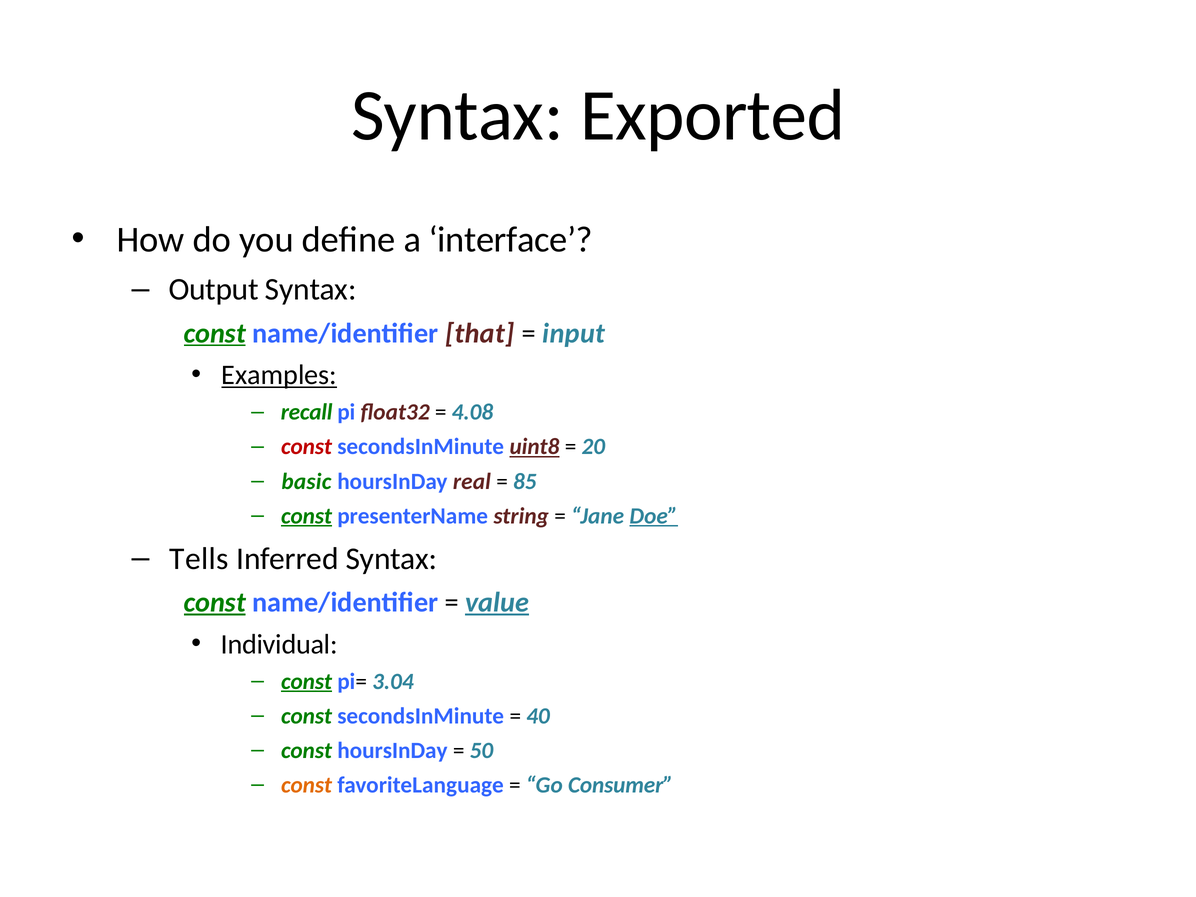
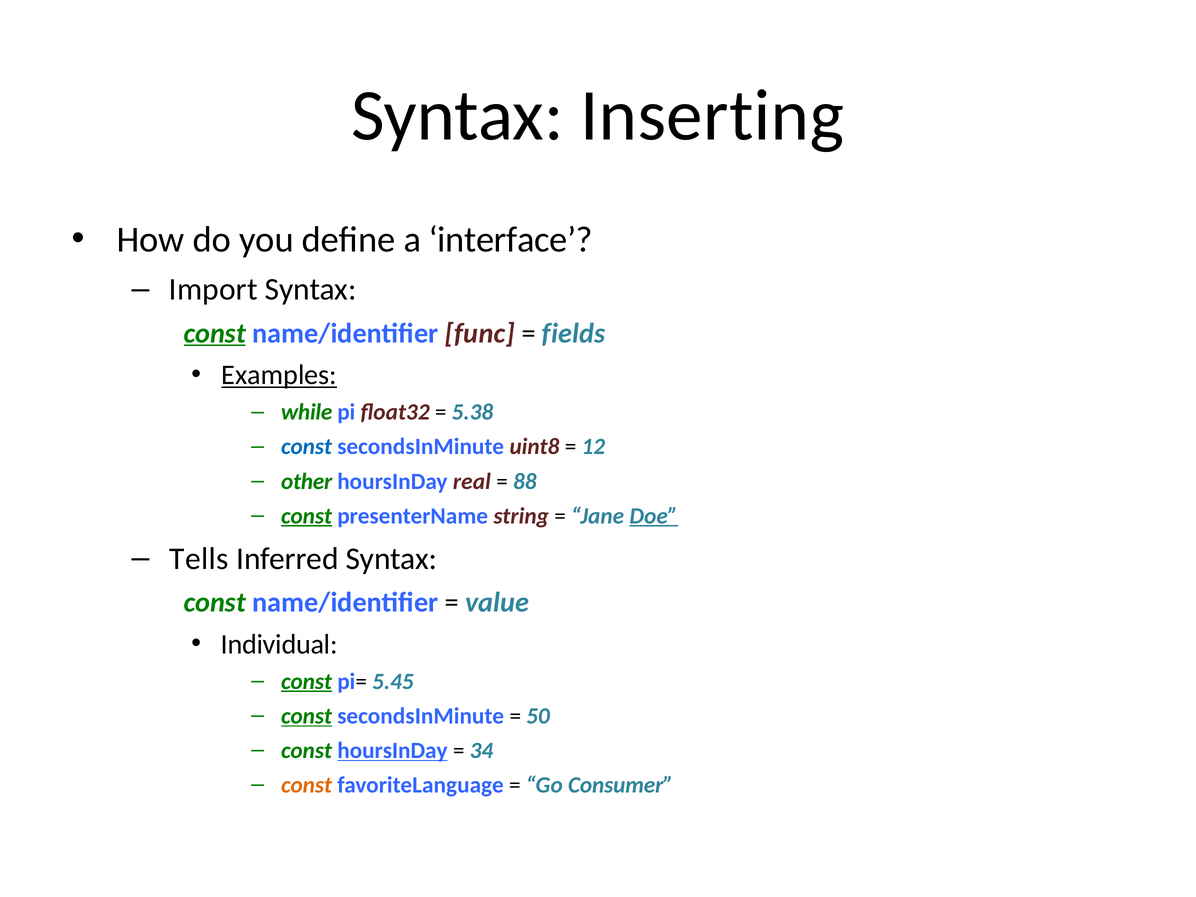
Exported: Exported -> Inserting
Output: Output -> Import
that: that -> func
input: input -> fields
recall: recall -> while
4.08: 4.08 -> 5.38
const at (307, 447) colour: red -> blue
uint8 underline: present -> none
20: 20 -> 12
basic: basic -> other
85: 85 -> 88
const at (215, 602) underline: present -> none
value underline: present -> none
3.04: 3.04 -> 5.45
const at (307, 716) underline: none -> present
40: 40 -> 50
hoursInDay at (392, 751) underline: none -> present
50: 50 -> 34
